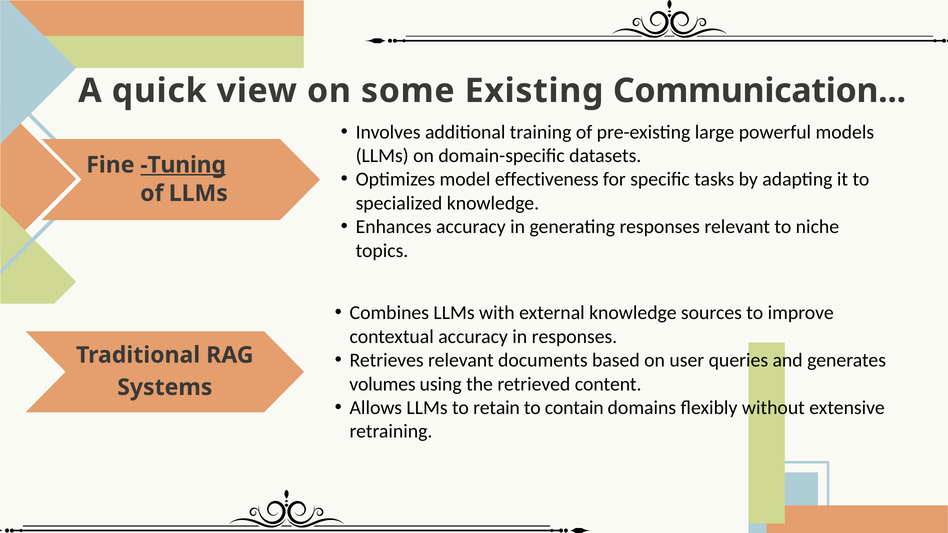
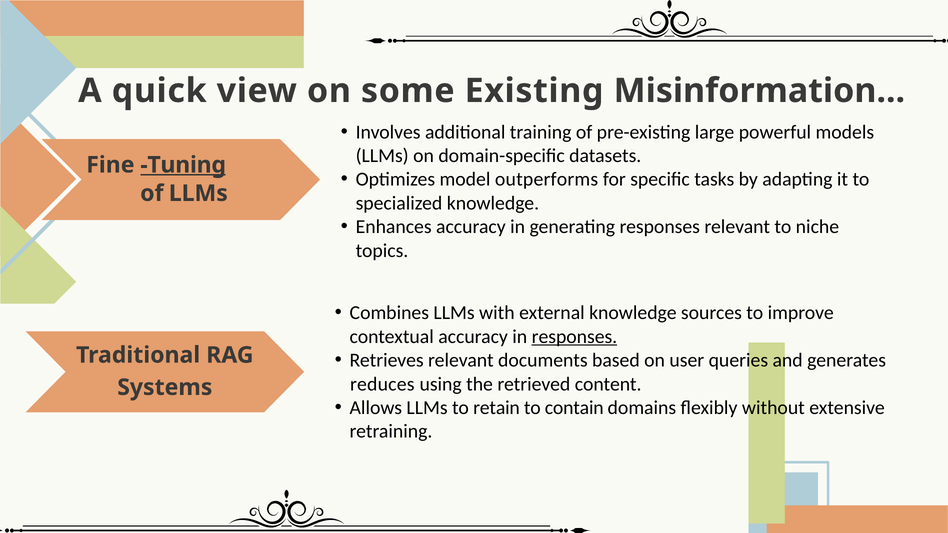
Communication: Communication -> Misinformation
effectiveness: effectiveness -> outperforms
responses at (574, 337) underline: none -> present
volumes: volumes -> reduces
